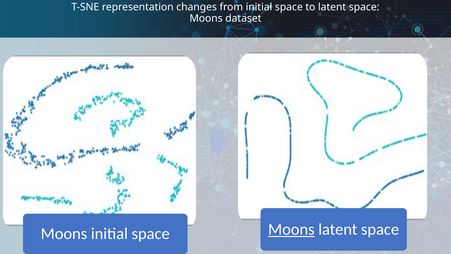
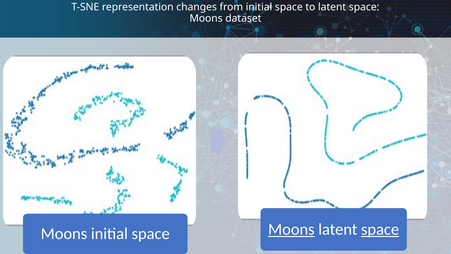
space at (380, 229) underline: none -> present
